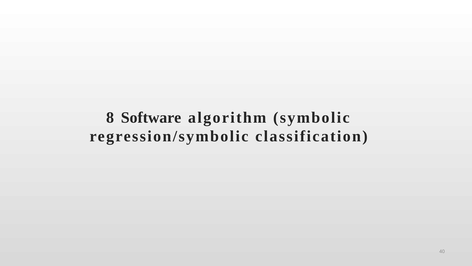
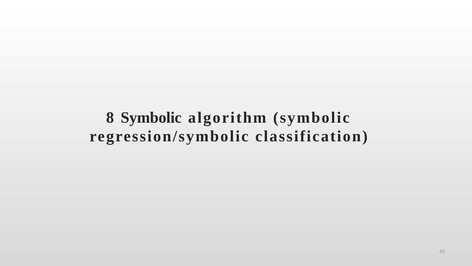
8 Software: Software -> Symbolic
